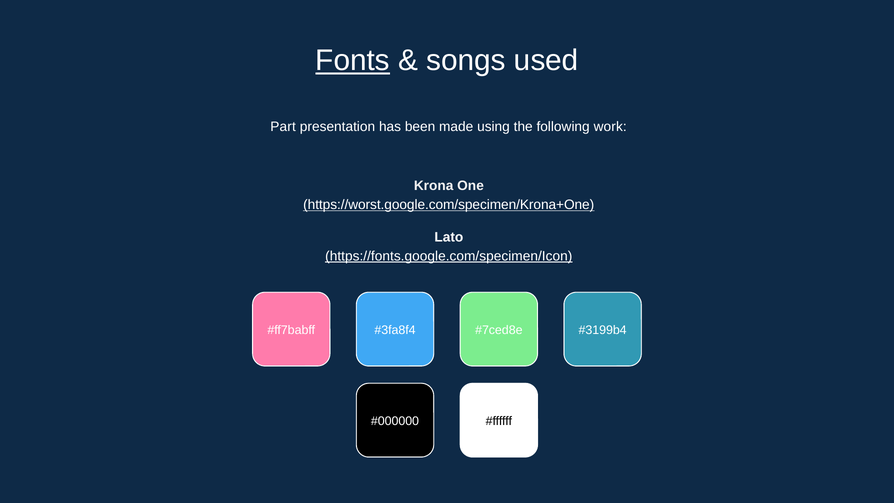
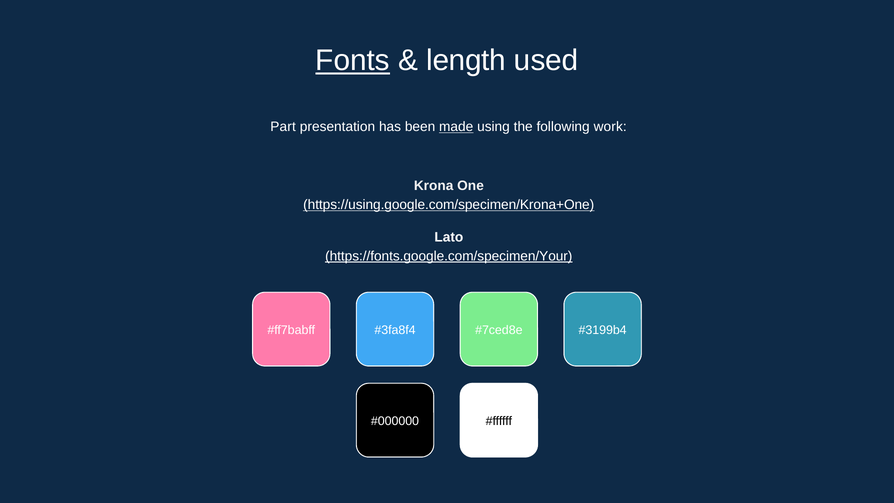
songs: songs -> length
made underline: none -> present
https://worst.google.com/specimen/Krona+One: https://worst.google.com/specimen/Krona+One -> https://using.google.com/specimen/Krona+One
https://fonts.google.com/specimen/Icon: https://fonts.google.com/specimen/Icon -> https://fonts.google.com/specimen/Your
